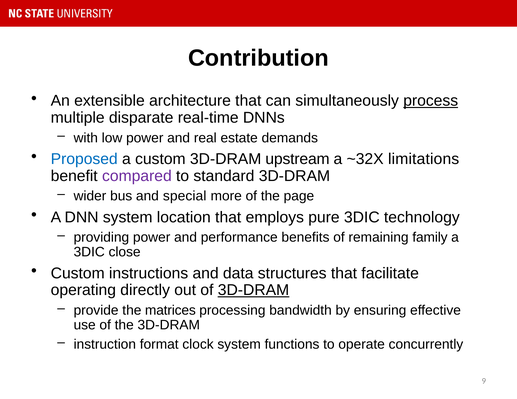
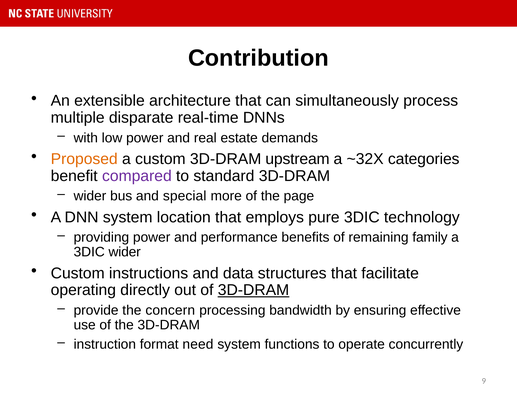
process underline: present -> none
Proposed colour: blue -> orange
limitations: limitations -> categories
3DIC close: close -> wider
matrices: matrices -> concern
clock: clock -> need
